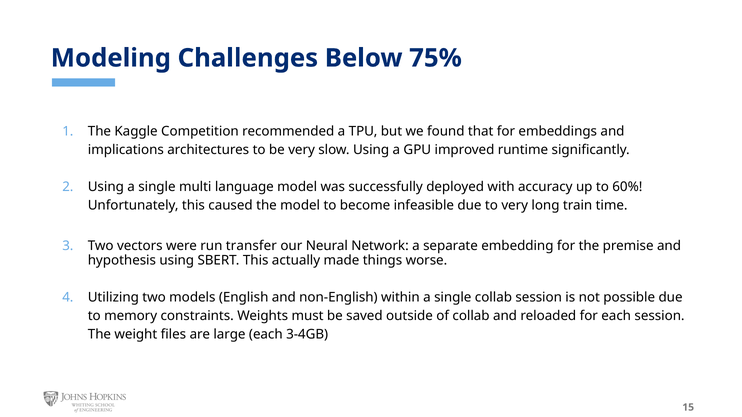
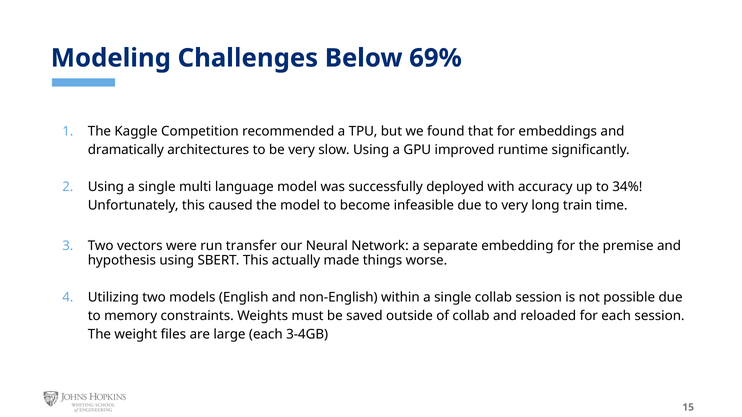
75%: 75% -> 69%
implications: implications -> dramatically
60%: 60% -> 34%
